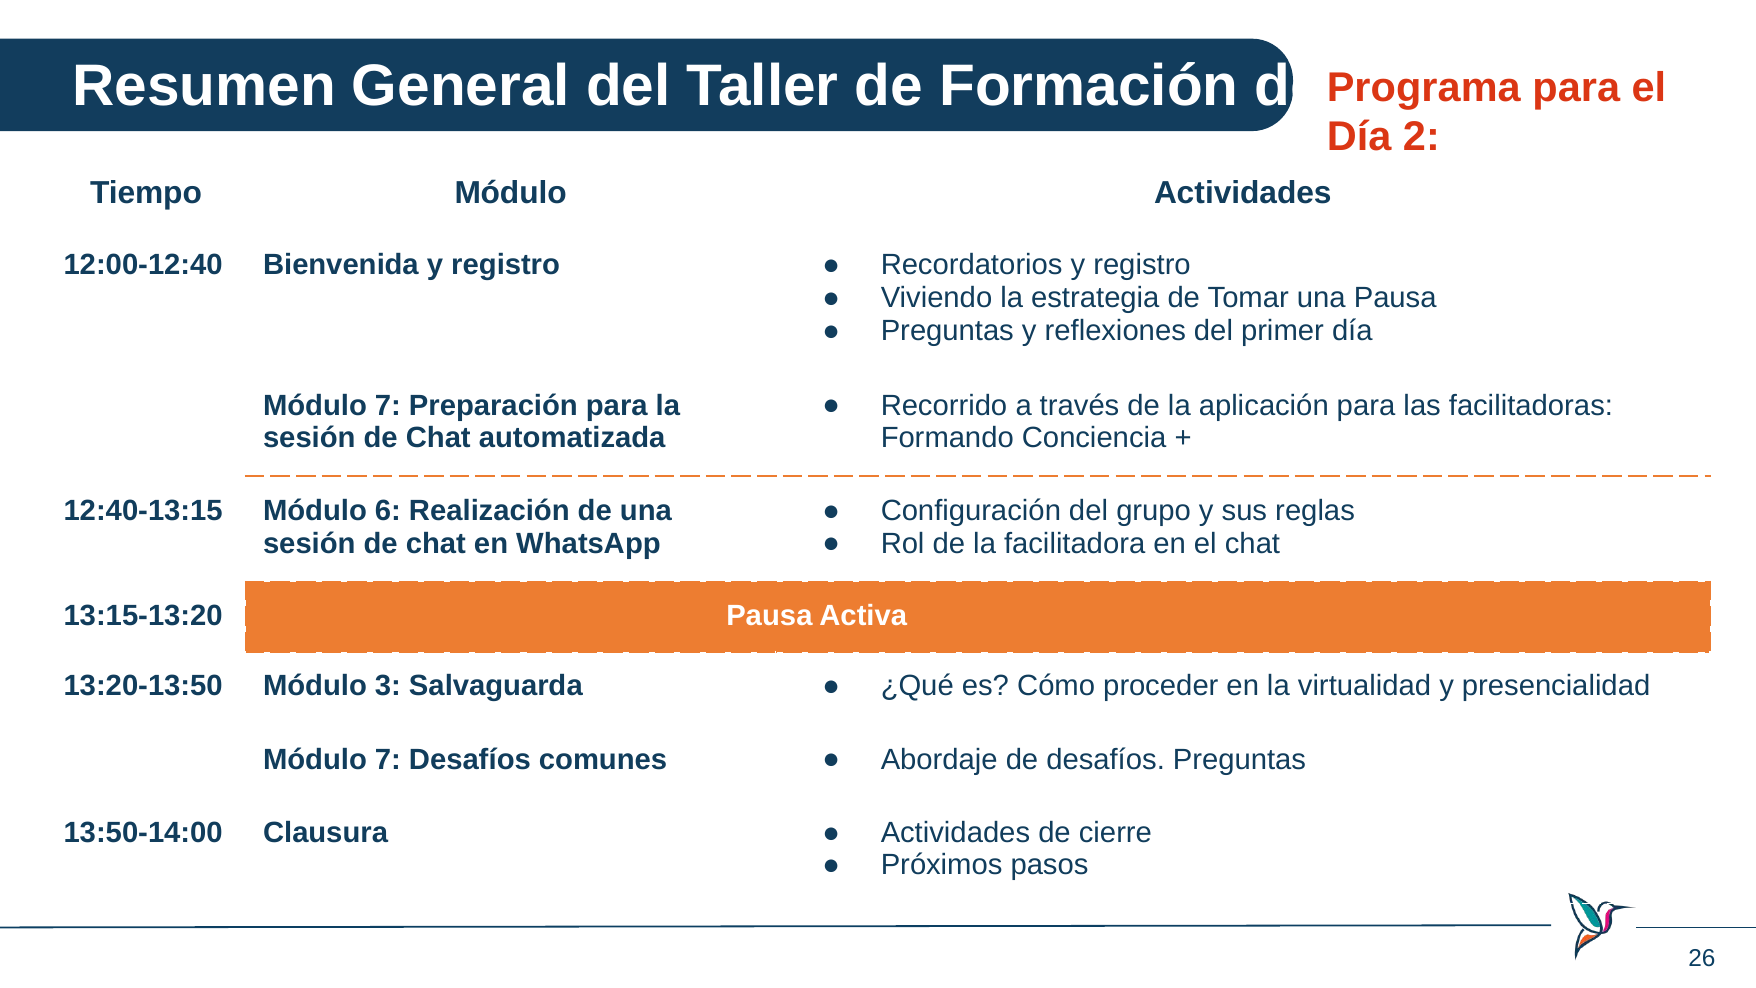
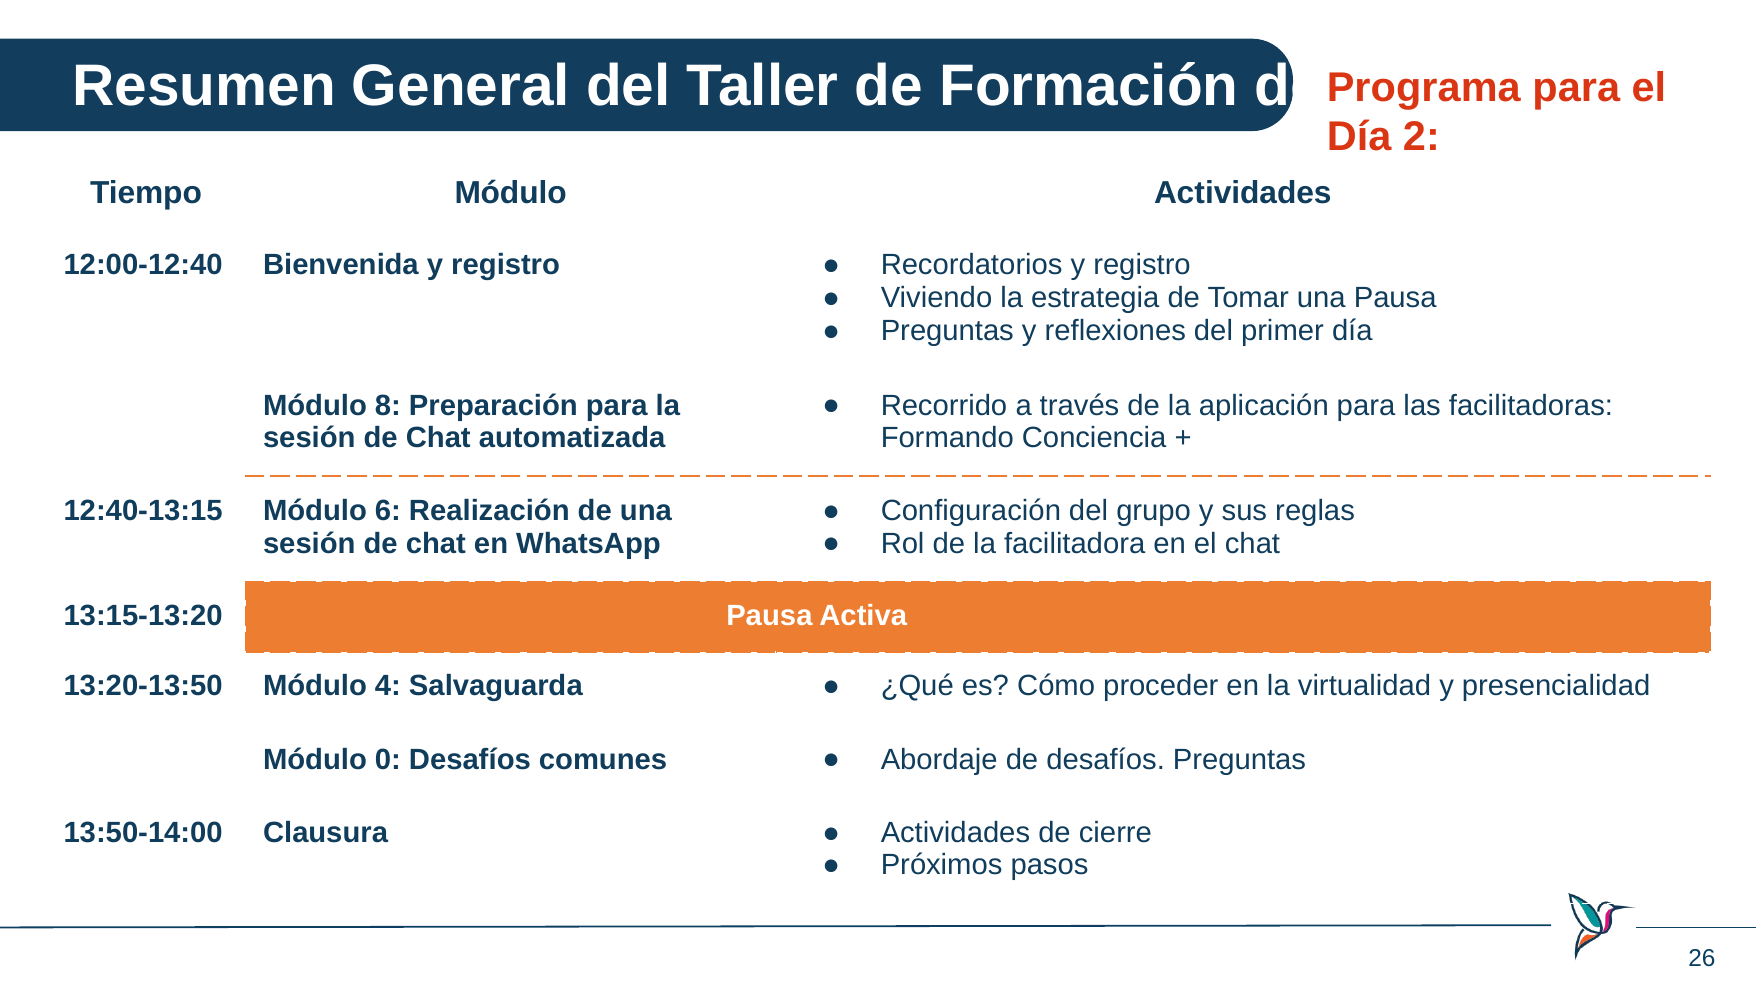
7 at (388, 405): 7 -> 8
3: 3 -> 4
7 at (388, 759): 7 -> 0
